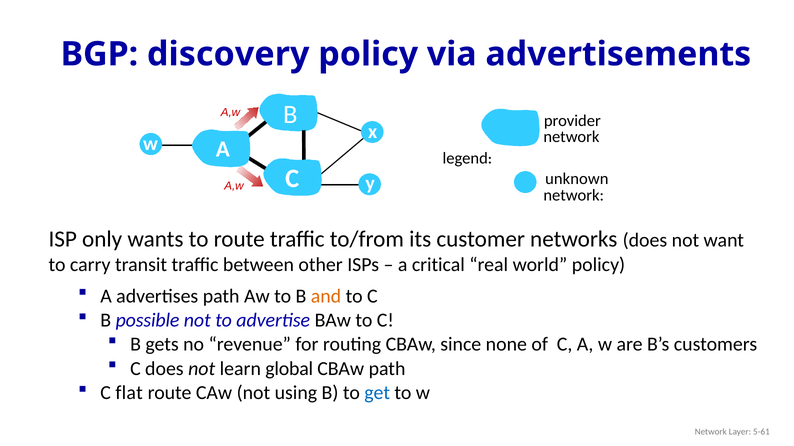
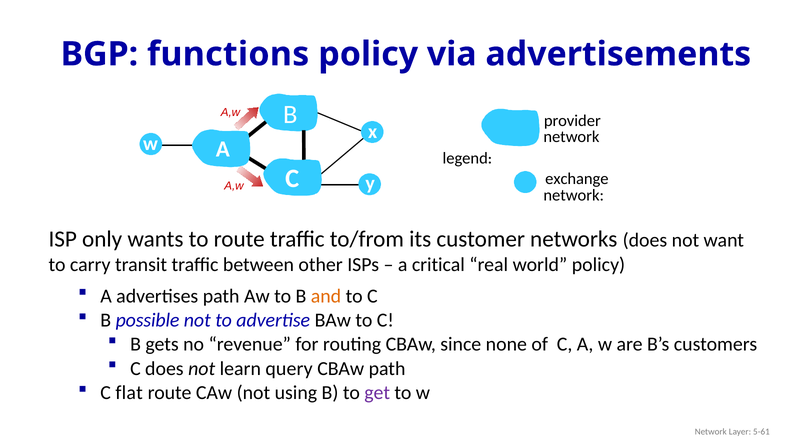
discovery: discovery -> functions
unknown: unknown -> exchange
global: global -> query
get colour: blue -> purple
